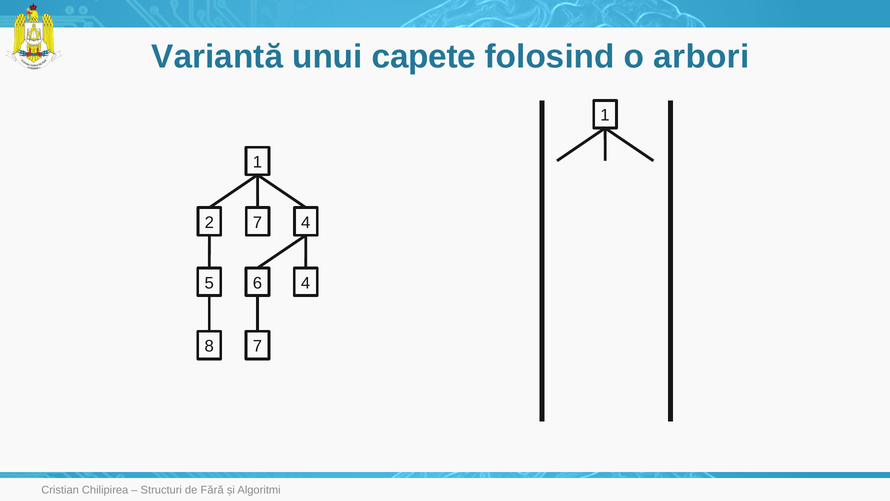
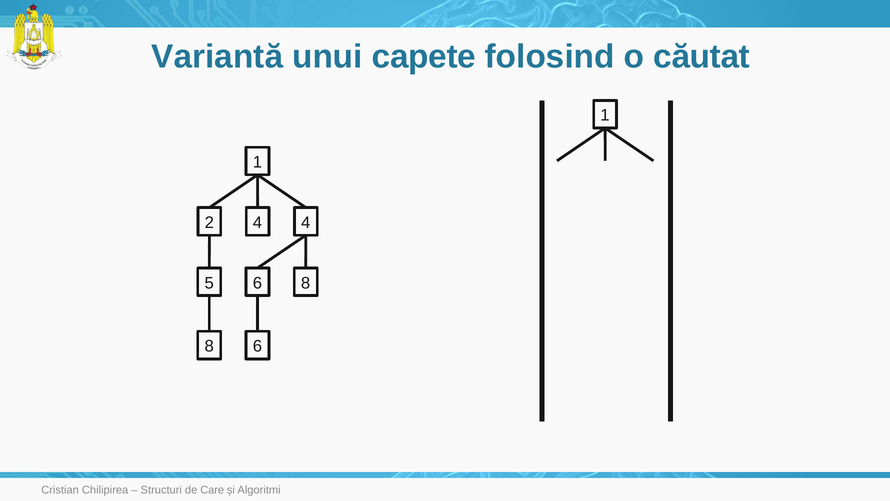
arbori: arbori -> căutat
2 7: 7 -> 4
6 4: 4 -> 8
8 7: 7 -> 6
Fără: Fără -> Care
